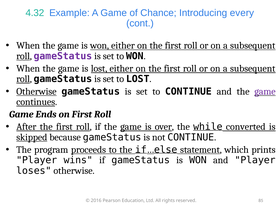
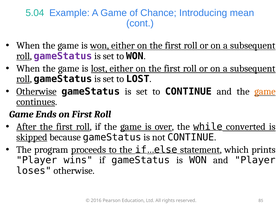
4.32: 4.32 -> 5.04
every: every -> mean
game at (265, 91) colour: purple -> orange
